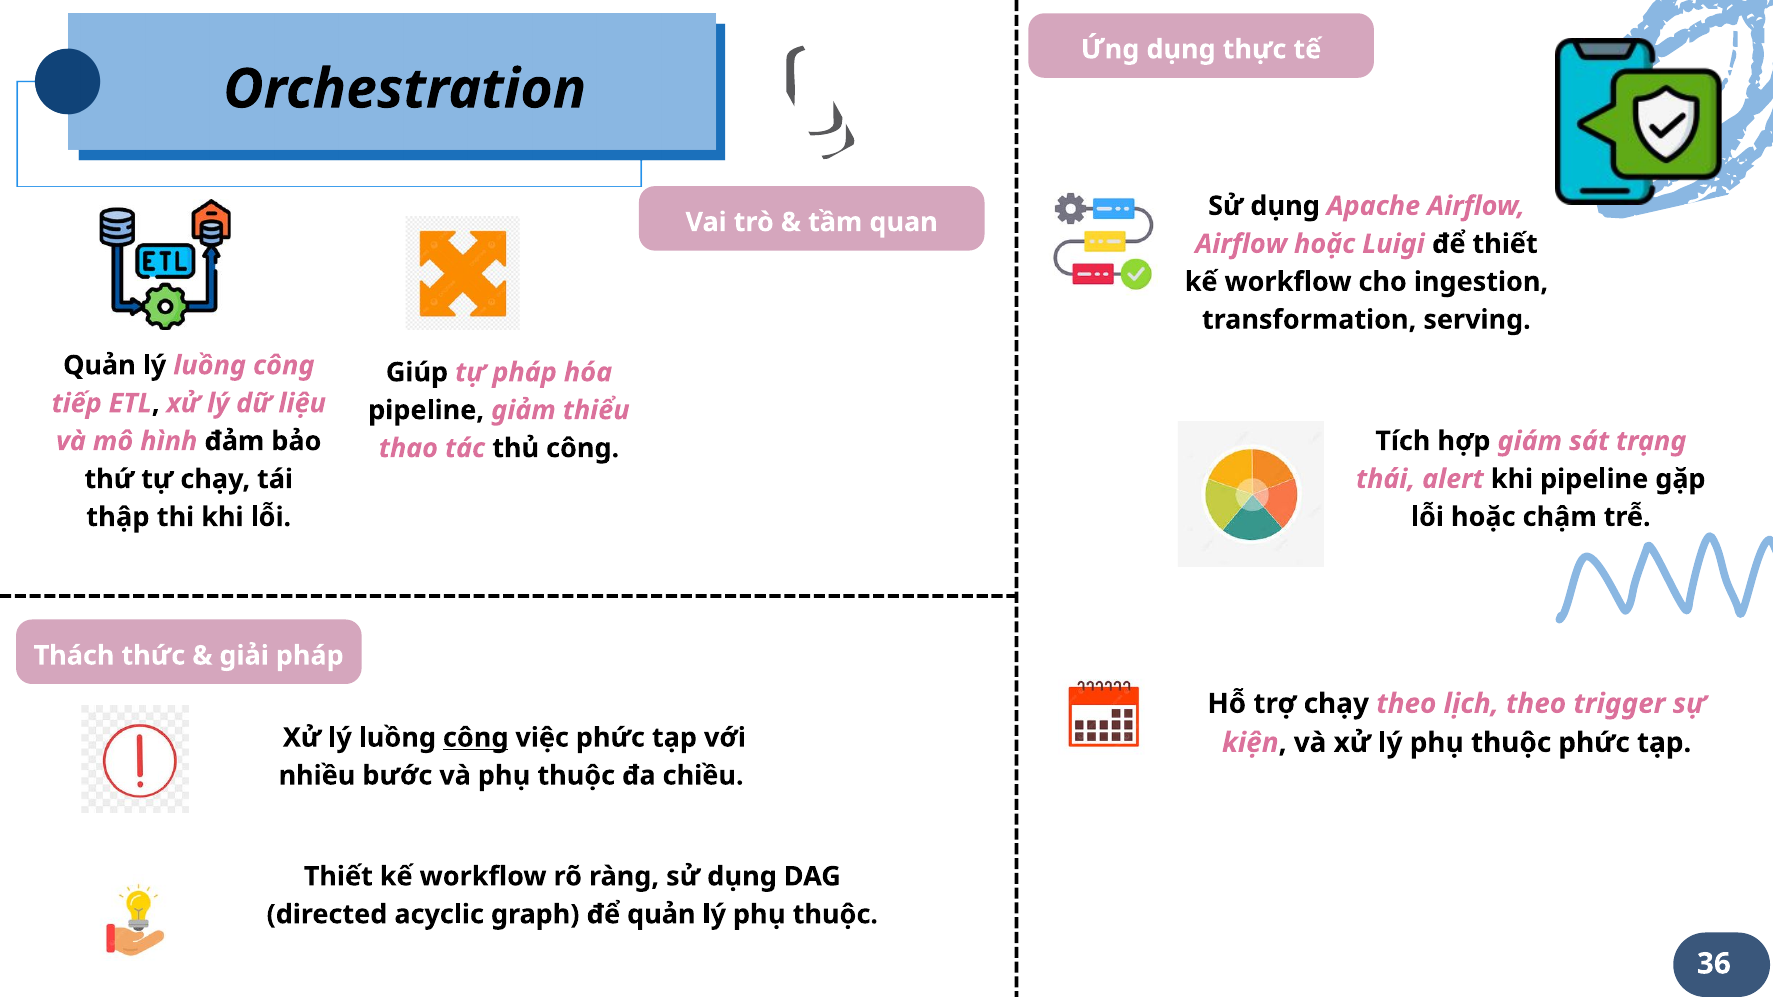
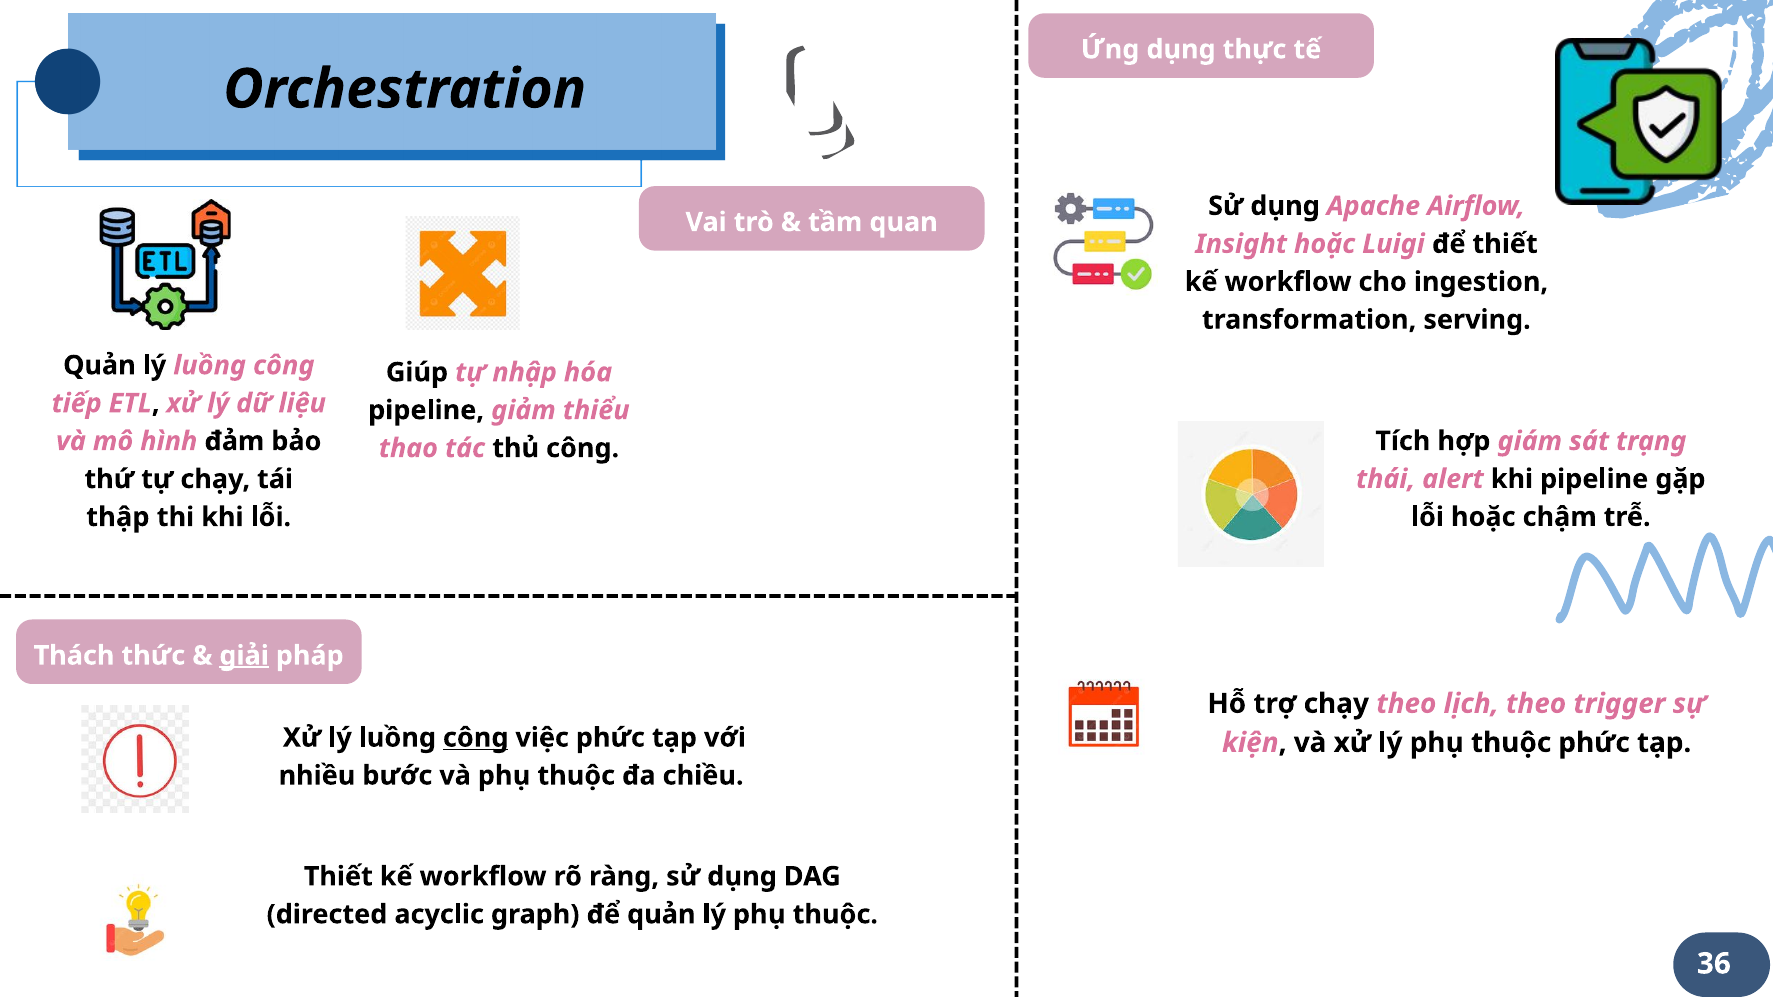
Airflow at (1241, 244): Airflow -> Insight
tự pháp: pháp -> nhập
giải underline: none -> present
